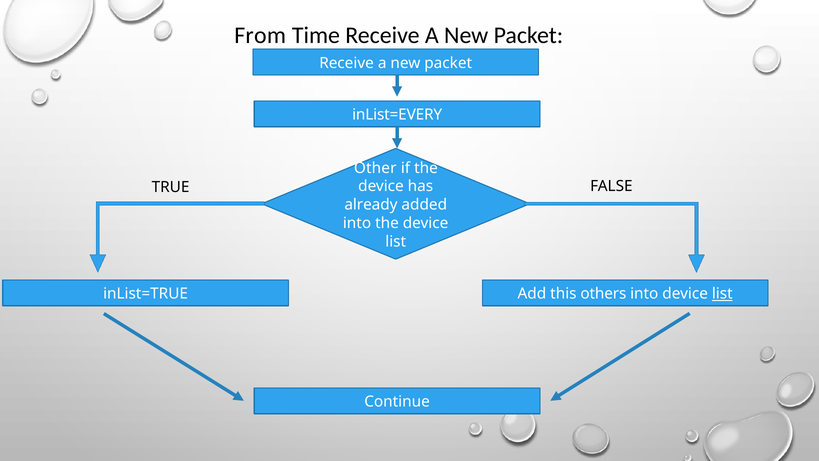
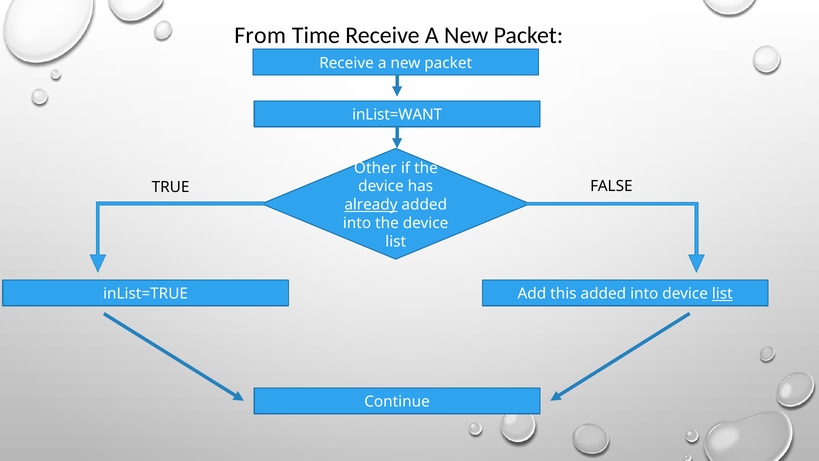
inList=EVERY: inList=EVERY -> inList=WANT
already underline: none -> present
this others: others -> added
